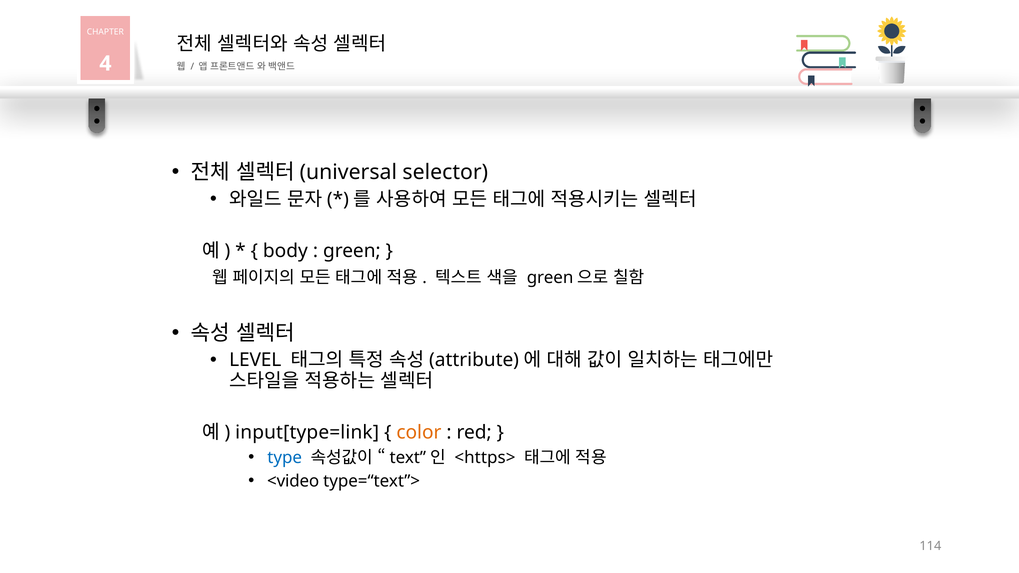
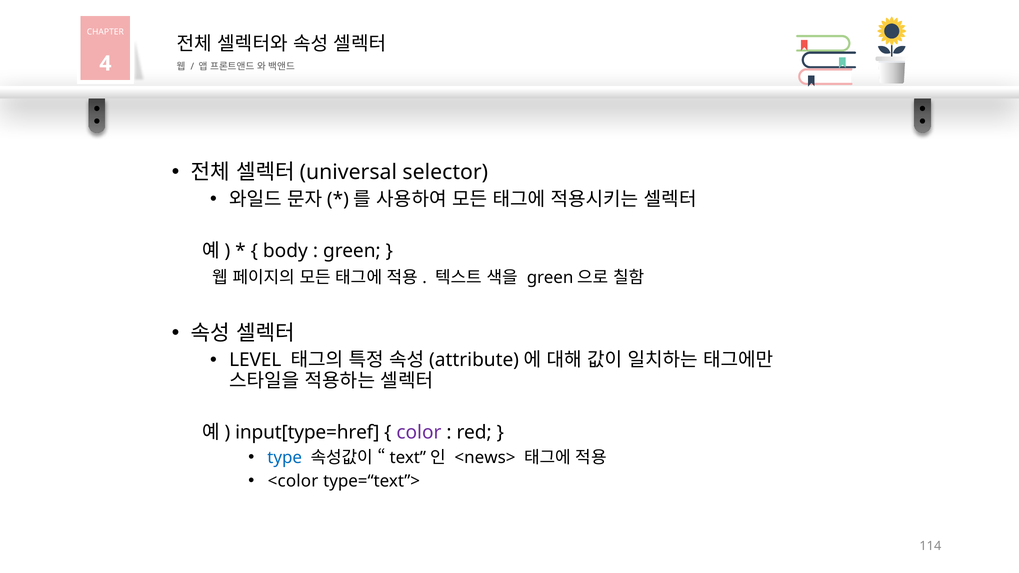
input[type=link: input[type=link -> input[type=href
color colour: orange -> purple
<https>: <https> -> <news>
<video: <video -> <color
